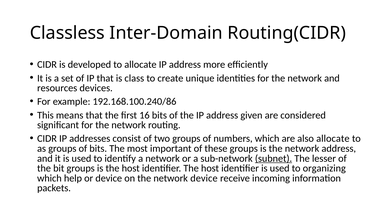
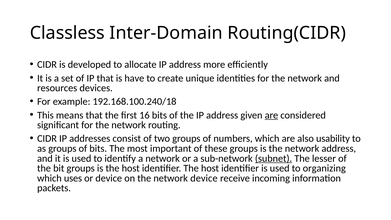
class: class -> have
192.168.100.240/86: 192.168.100.240/86 -> 192.168.100.240/18
are at (271, 115) underline: none -> present
also allocate: allocate -> usability
help: help -> uses
